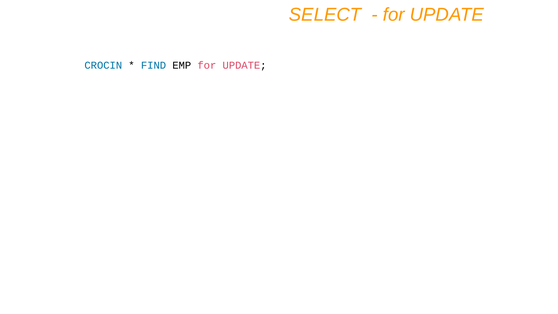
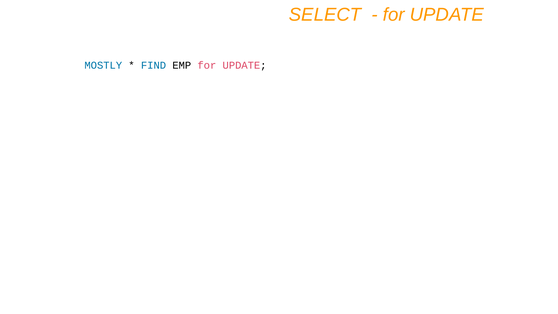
CROCIN: CROCIN -> MOSTLY
